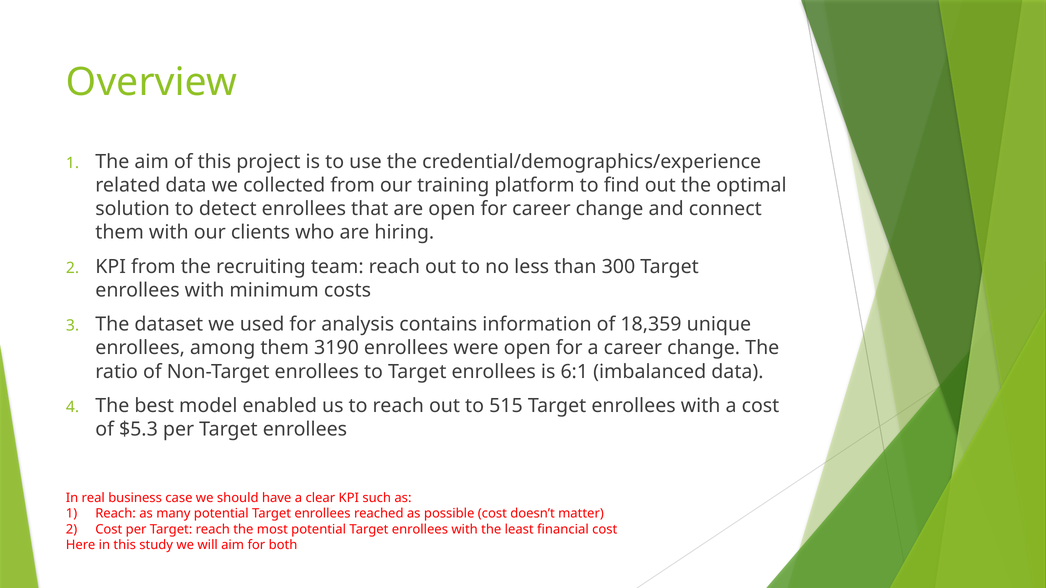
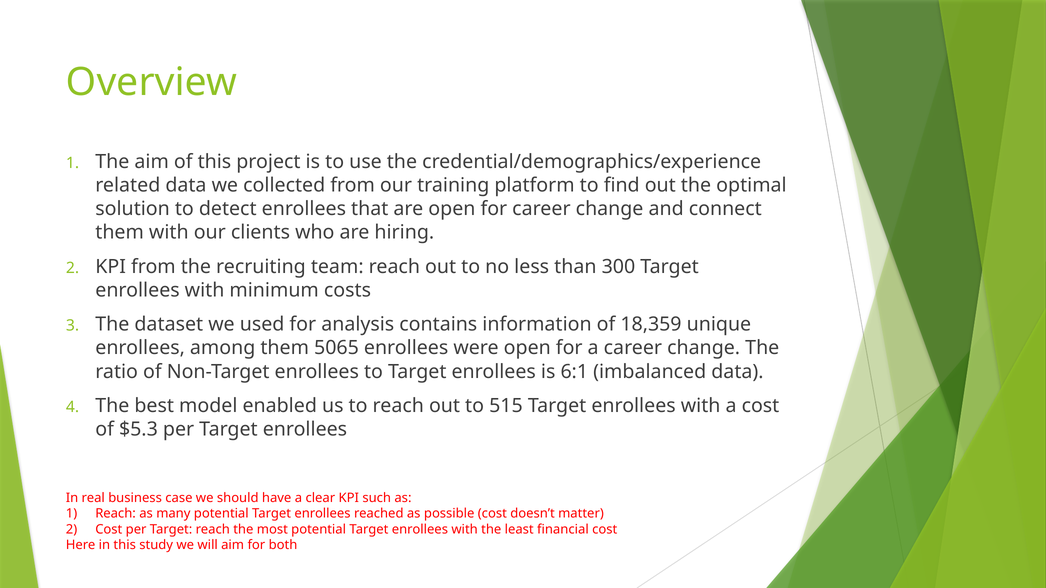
3190: 3190 -> 5065
